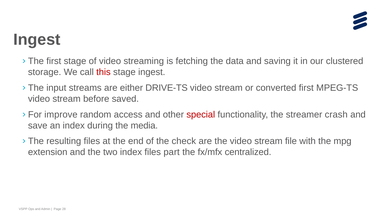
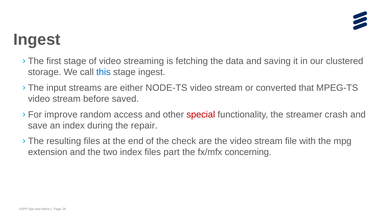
this colour: red -> blue
DRIVE-TS: DRIVE-TS -> NODE-TS
converted first: first -> that
media: media -> repair
centralized: centralized -> concerning
